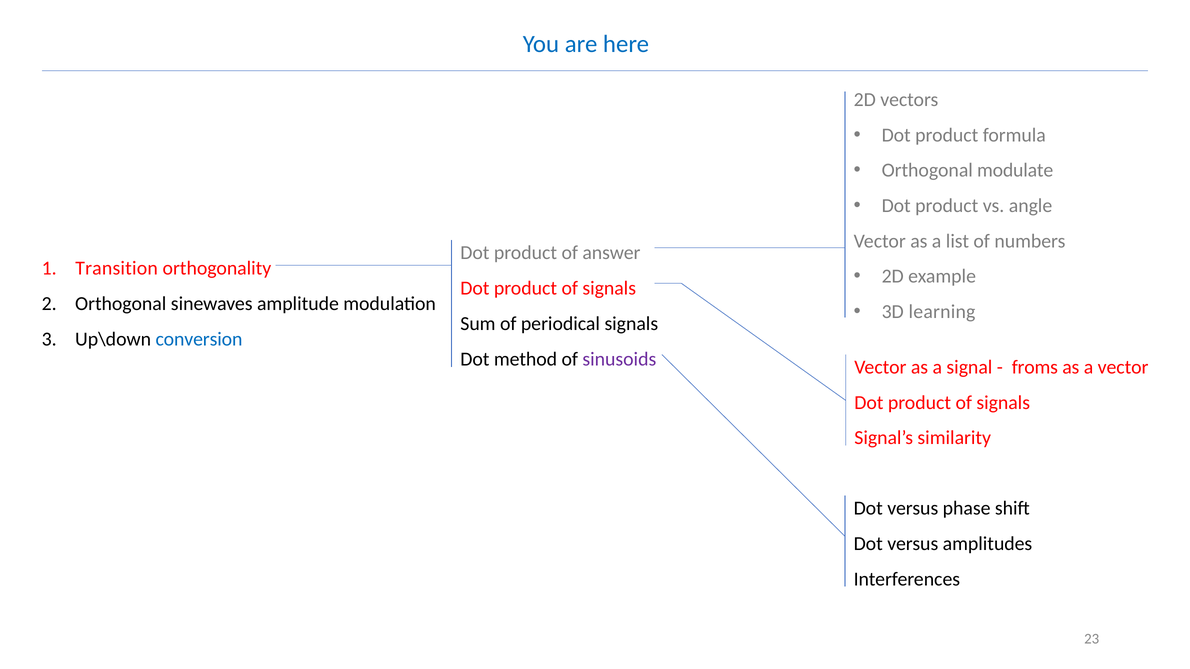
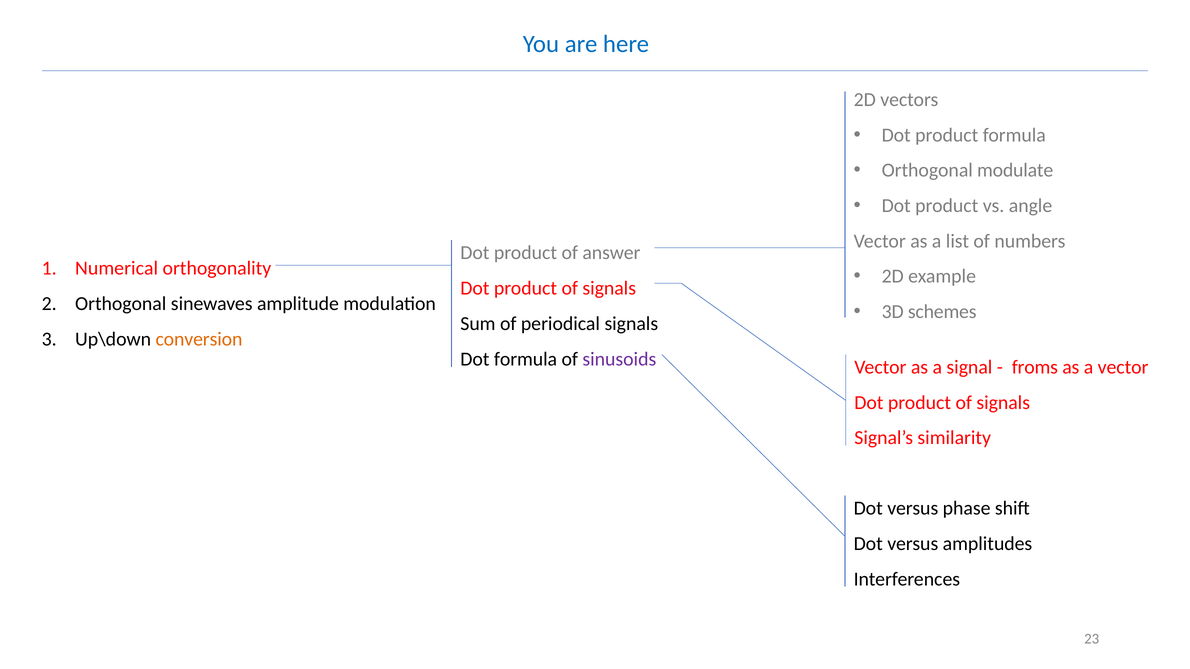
Transition: Transition -> Numerical
learning: learning -> schemes
conversion colour: blue -> orange
Dot method: method -> formula
